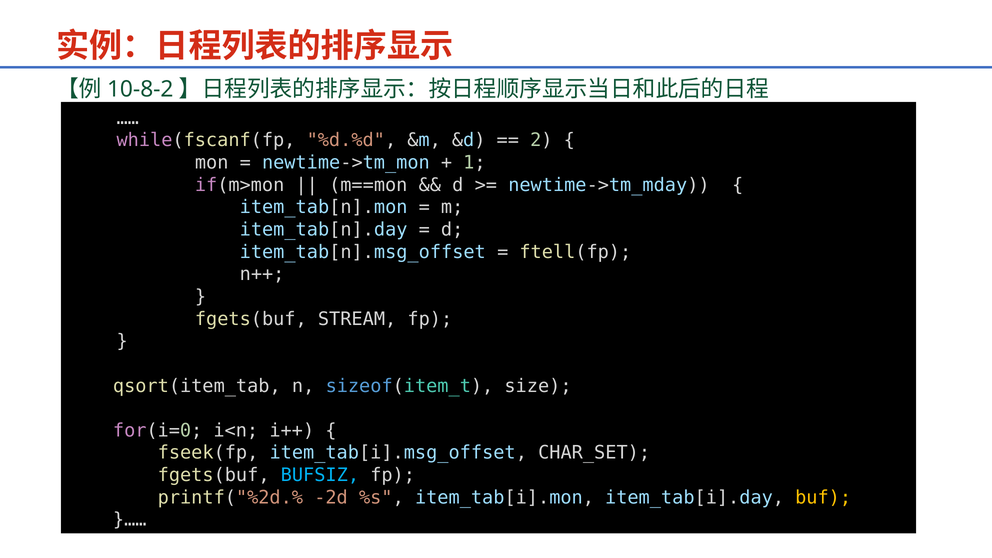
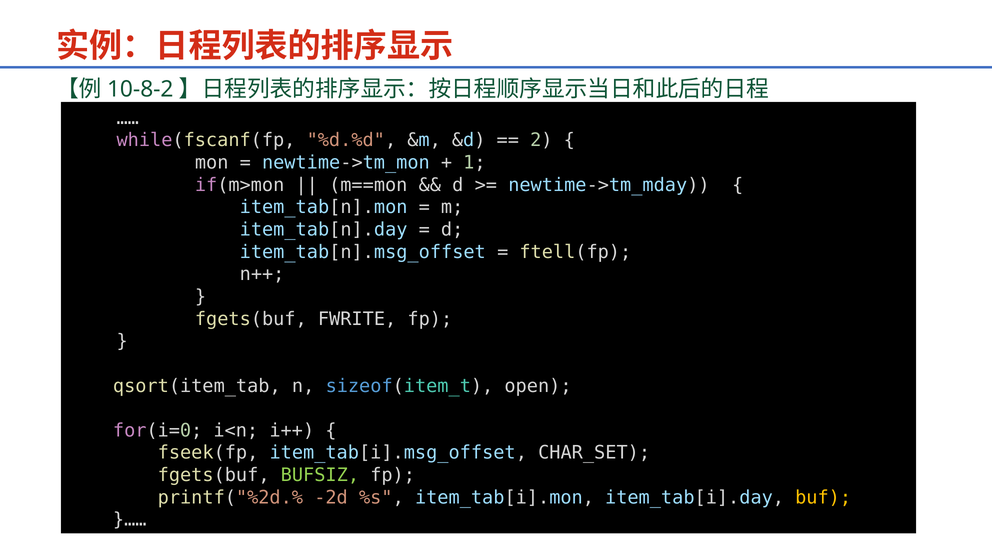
STREAM: STREAM -> FWRITE
size: size -> open
BUFSIZ colour: light blue -> light green
